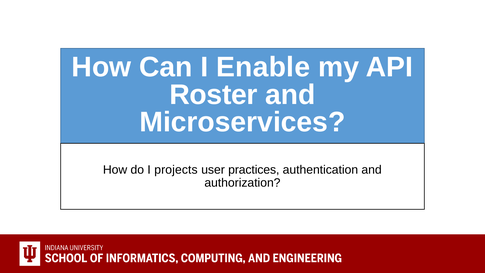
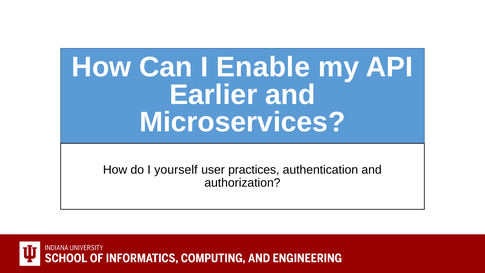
Roster: Roster -> Earlier
projects: projects -> yourself
